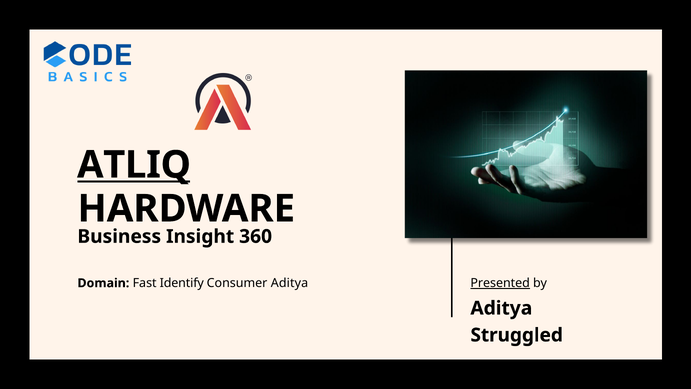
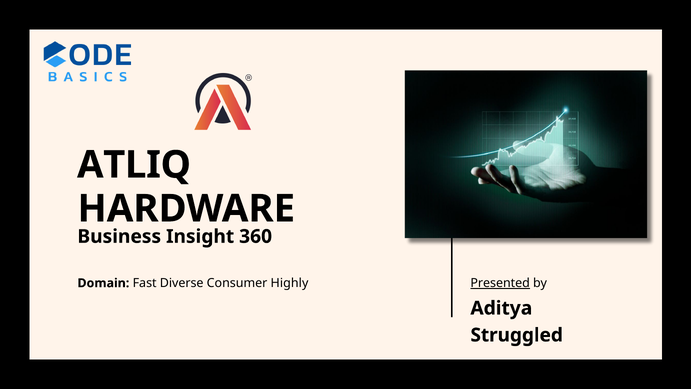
ATLIQ underline: present -> none
Identify: Identify -> Diverse
Consumer Aditya: Aditya -> Highly
